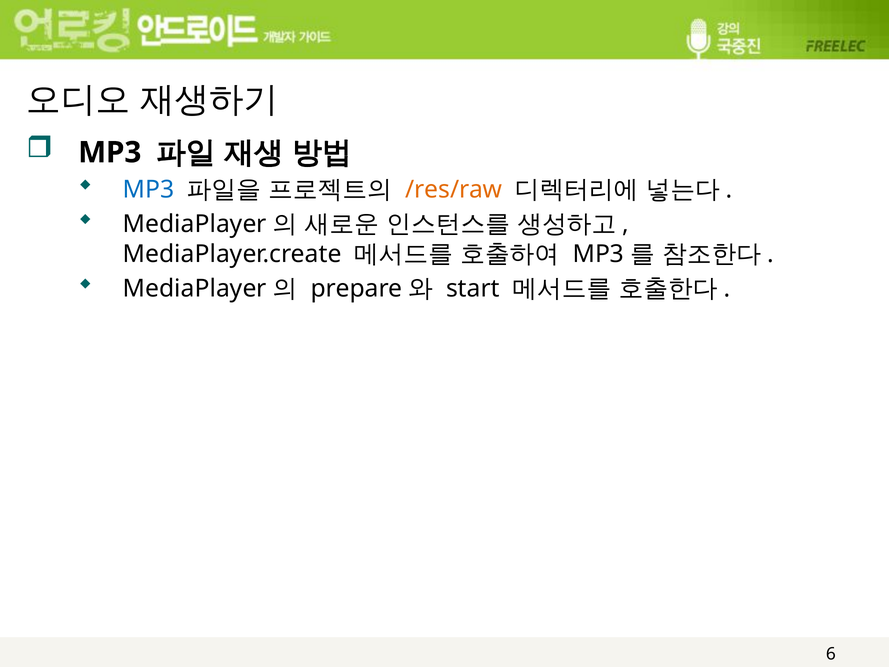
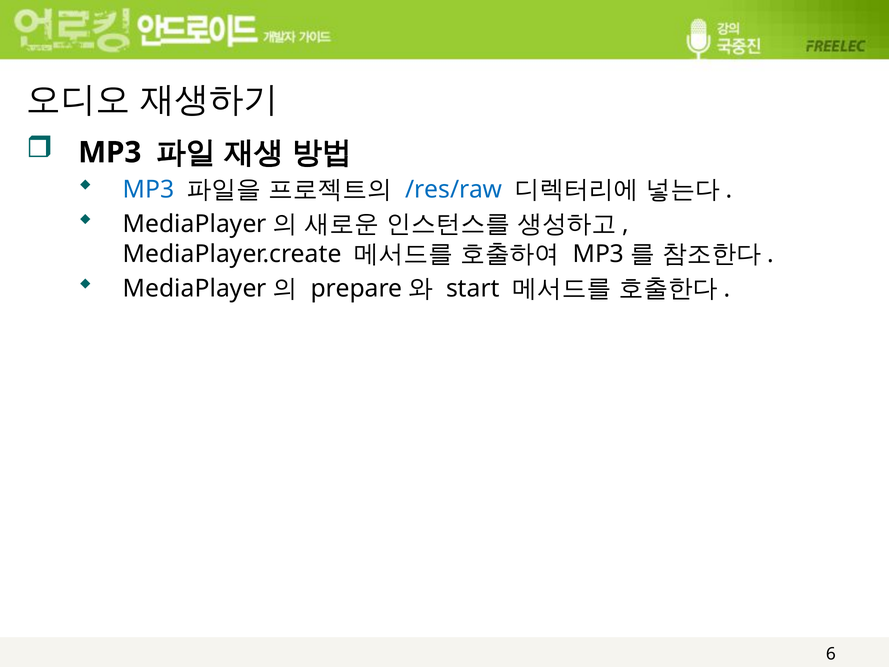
/res/raw colour: orange -> blue
